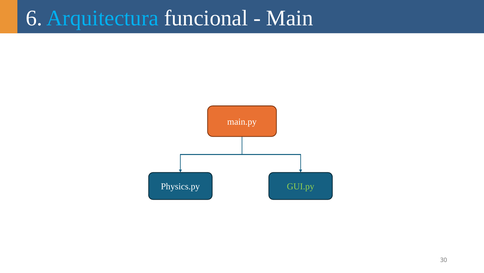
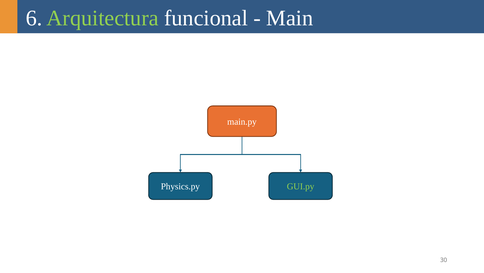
Arquitectura colour: light blue -> light green
